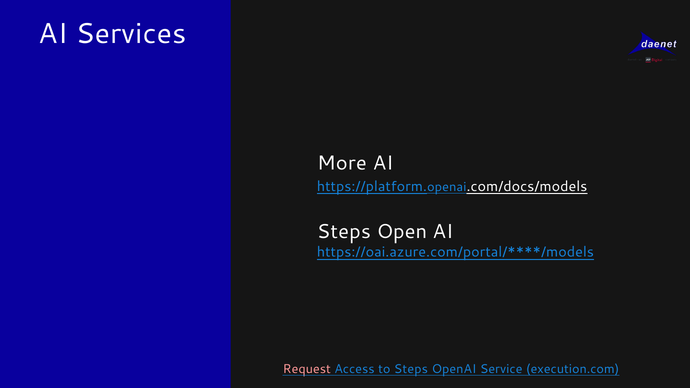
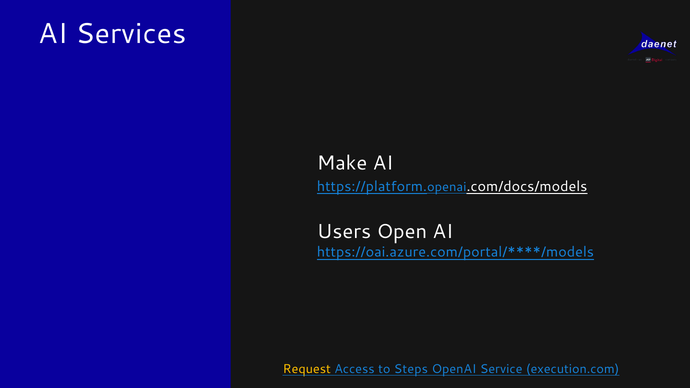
More: More -> Make
Steps at (344, 232): Steps -> Users
Request colour: pink -> yellow
